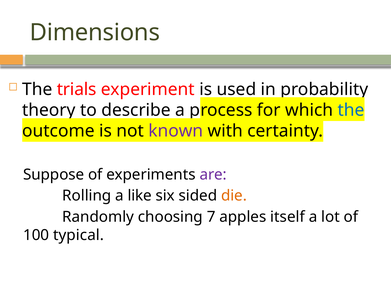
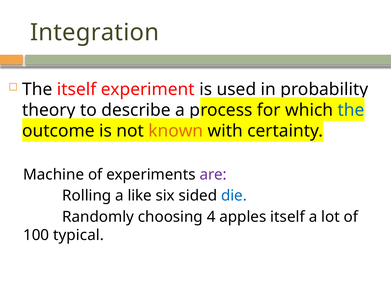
Dimensions: Dimensions -> Integration
The trials: trials -> itself
known colour: purple -> orange
Suppose: Suppose -> Machine
die colour: orange -> blue
7: 7 -> 4
